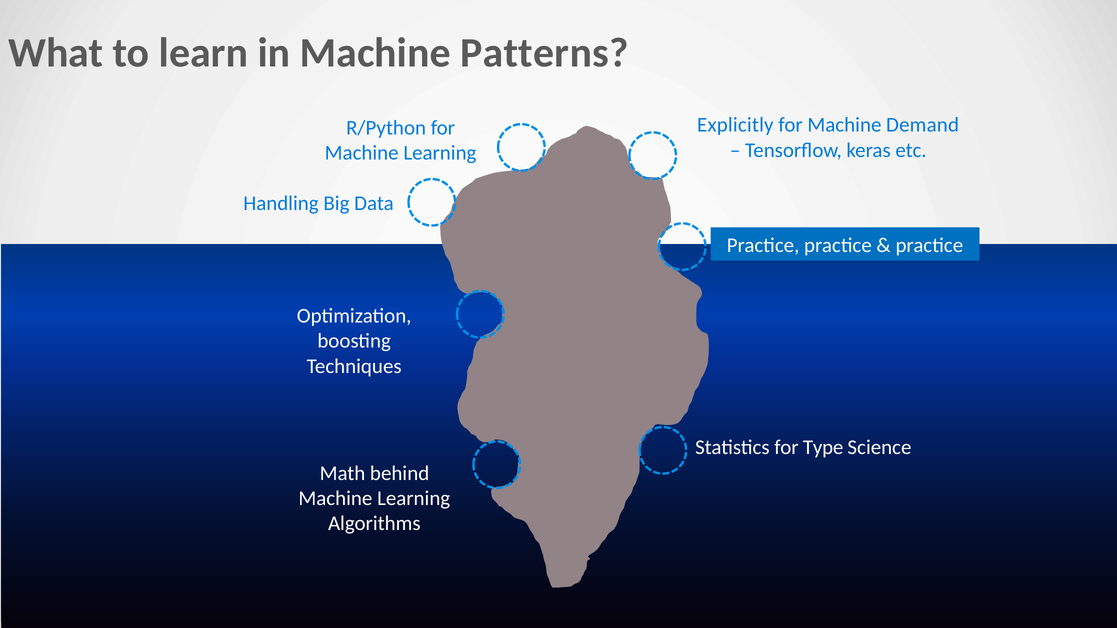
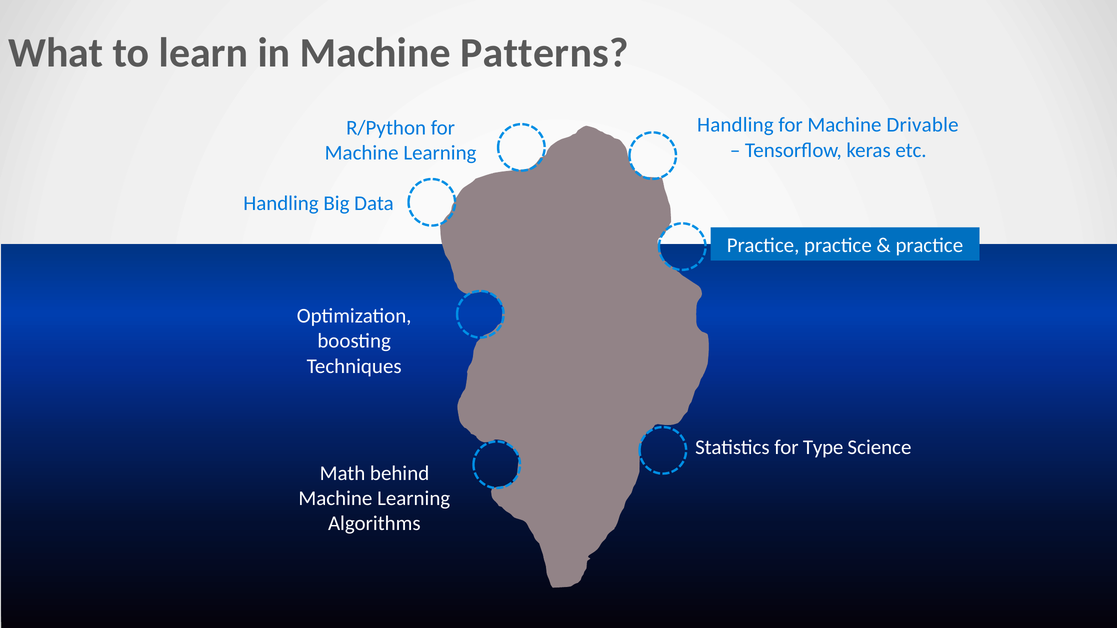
Explicitly at (735, 125): Explicitly -> Handling
Demand: Demand -> Drivable
